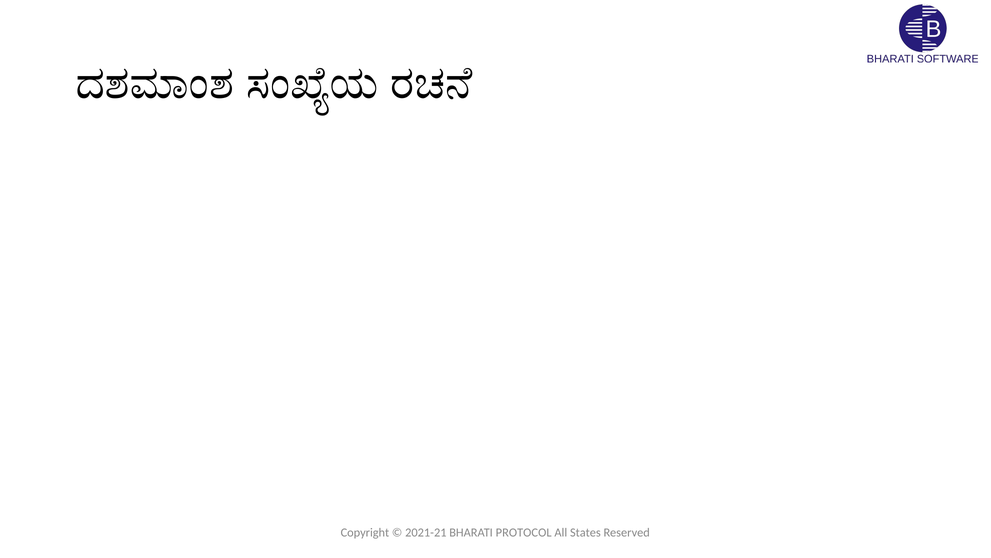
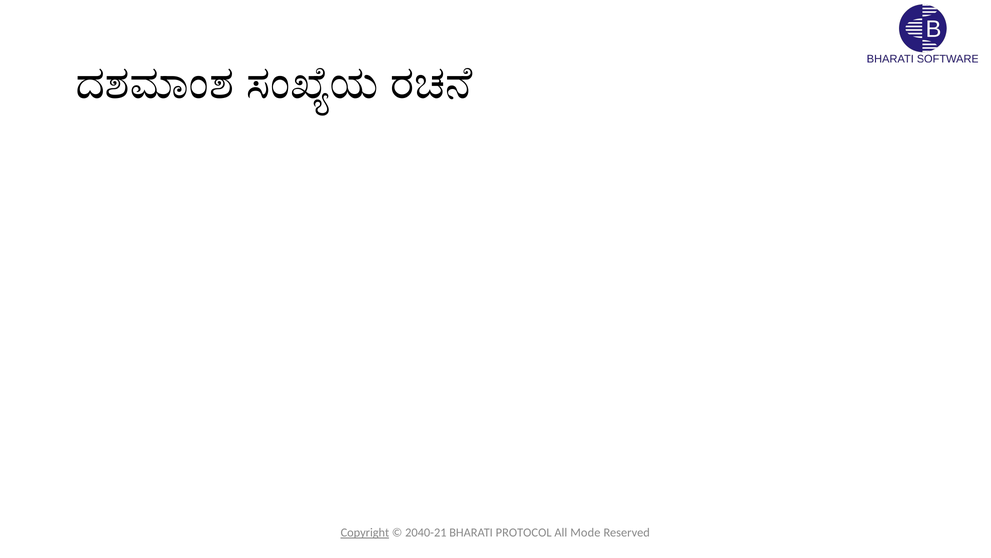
Copyright underline: none -> present
2021-21: 2021-21 -> 2040-21
States: States -> Mode
